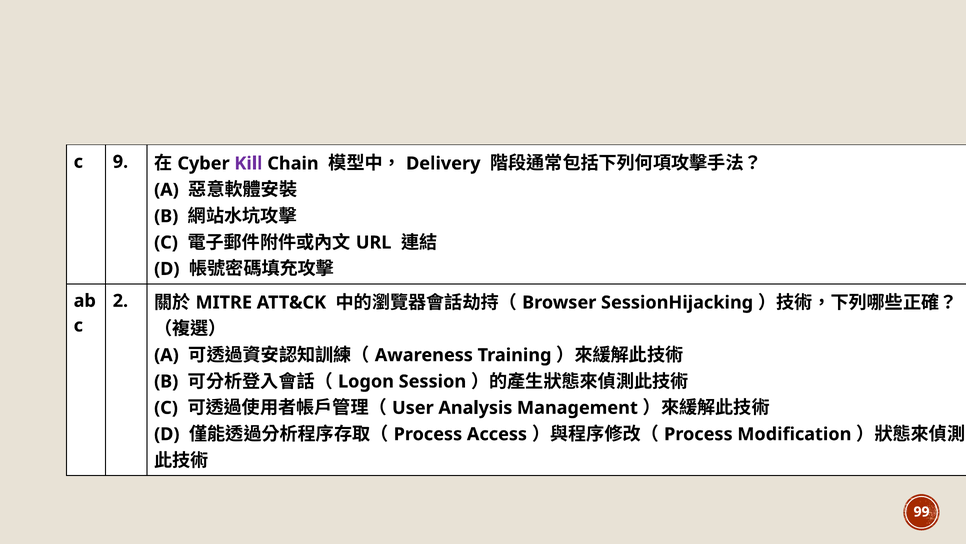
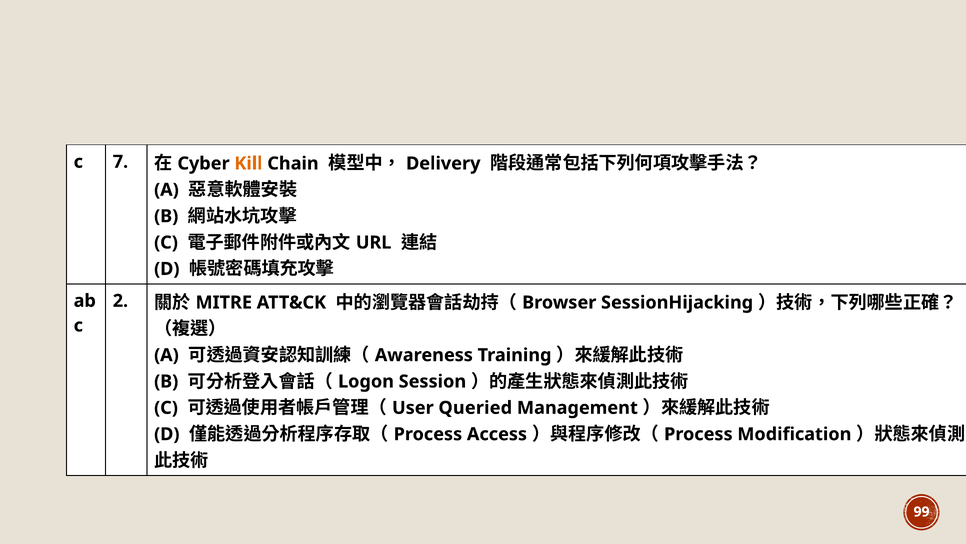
9: 9 -> 7
Kill colour: purple -> orange
Analysis: Analysis -> Queried
